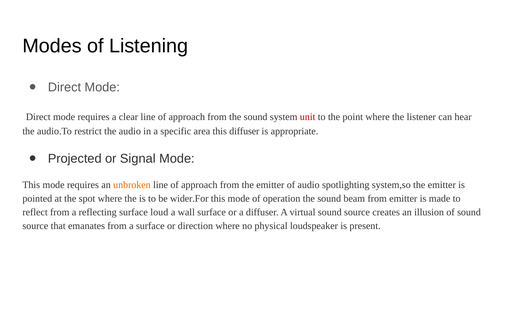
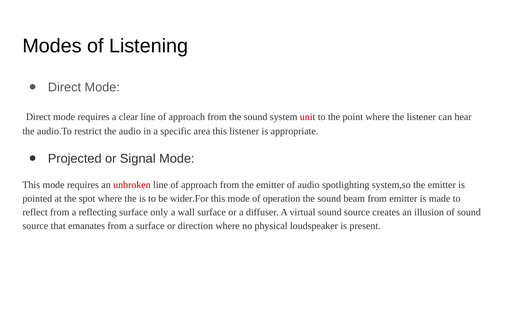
this diffuser: diffuser -> listener
unbroken colour: orange -> red
loud: loud -> only
